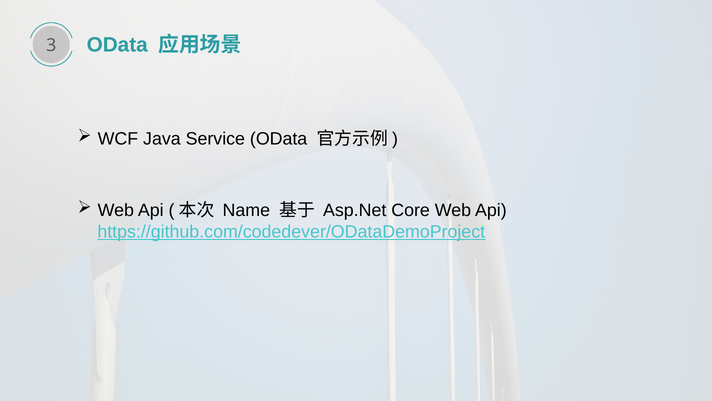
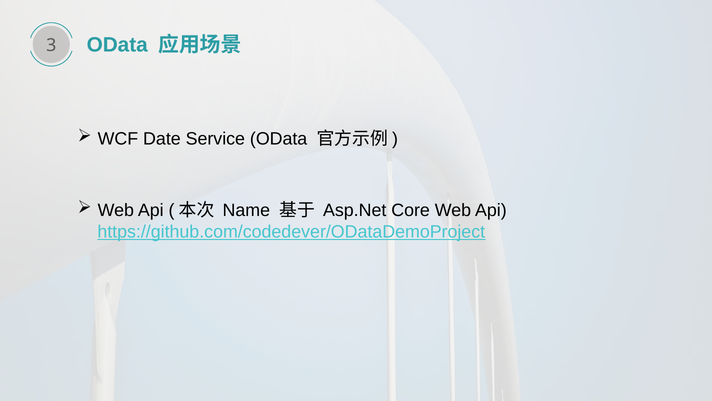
Java: Java -> Date
